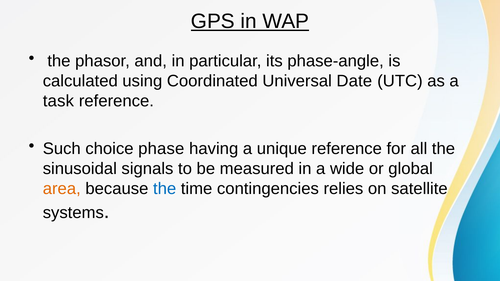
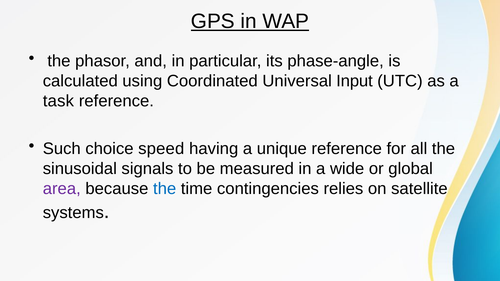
Date: Date -> Input
phase: phase -> speed
area colour: orange -> purple
